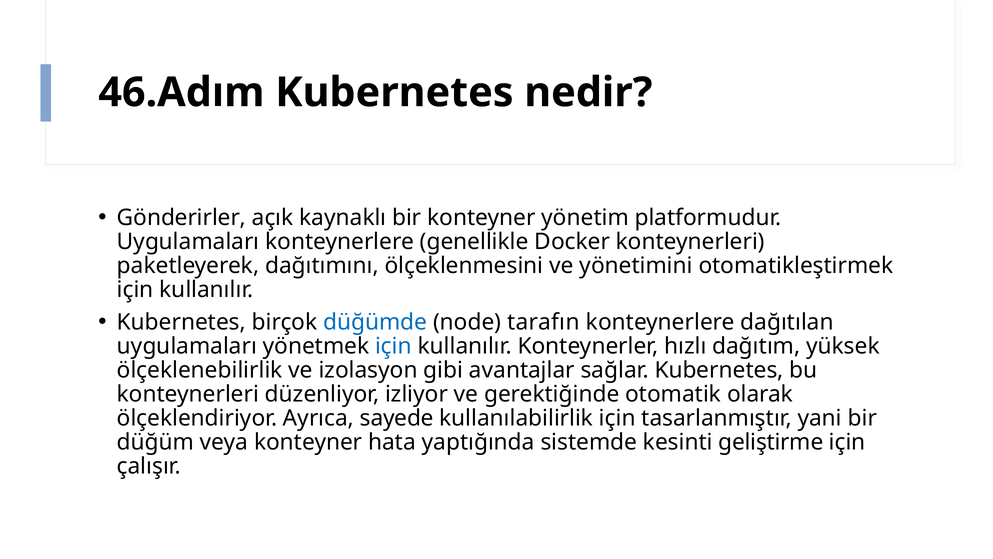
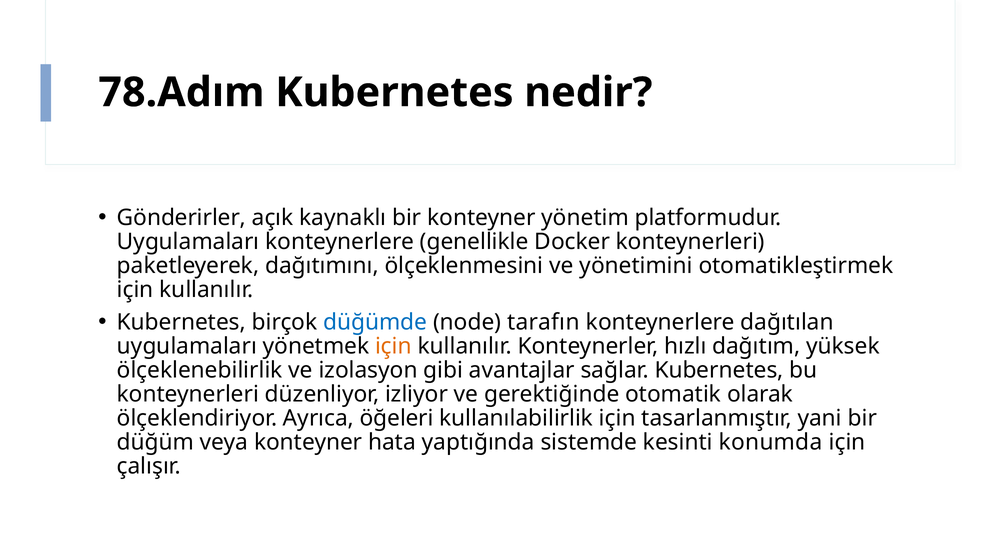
46.Adım: 46.Adım -> 78.Adım
için at (393, 346) colour: blue -> orange
sayede: sayede -> öğeleri
geliştirme: geliştirme -> konumda
